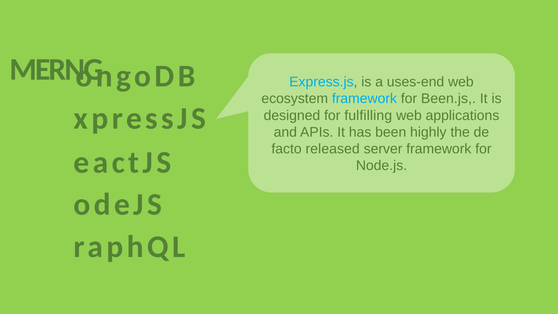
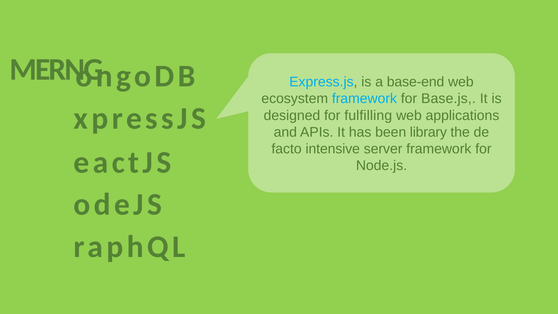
uses-end: uses-end -> base-end
Been.js: Been.js -> Base.js
highly: highly -> library
released: released -> intensive
